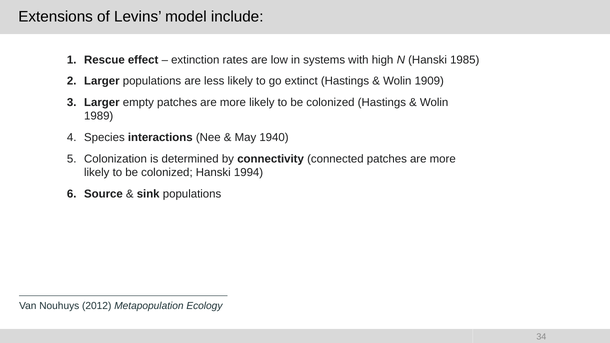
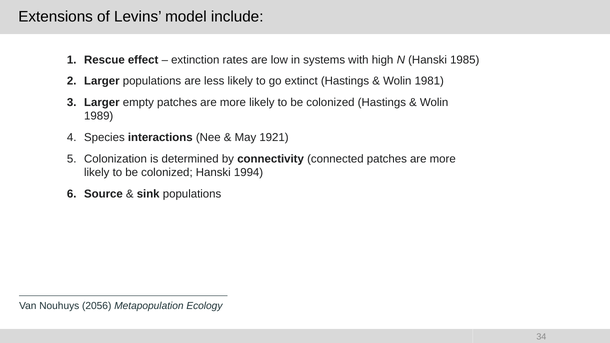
1909: 1909 -> 1981
1940: 1940 -> 1921
2012: 2012 -> 2056
